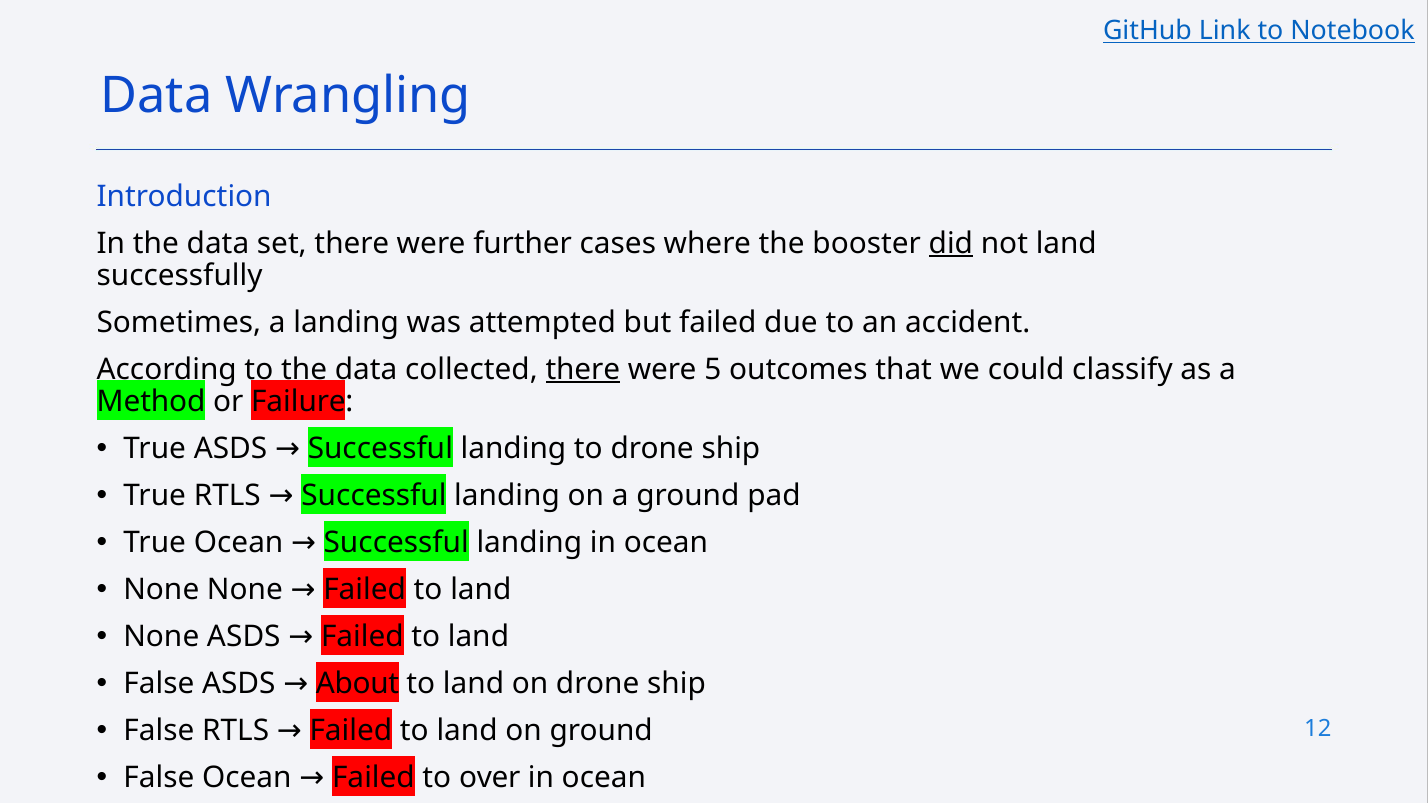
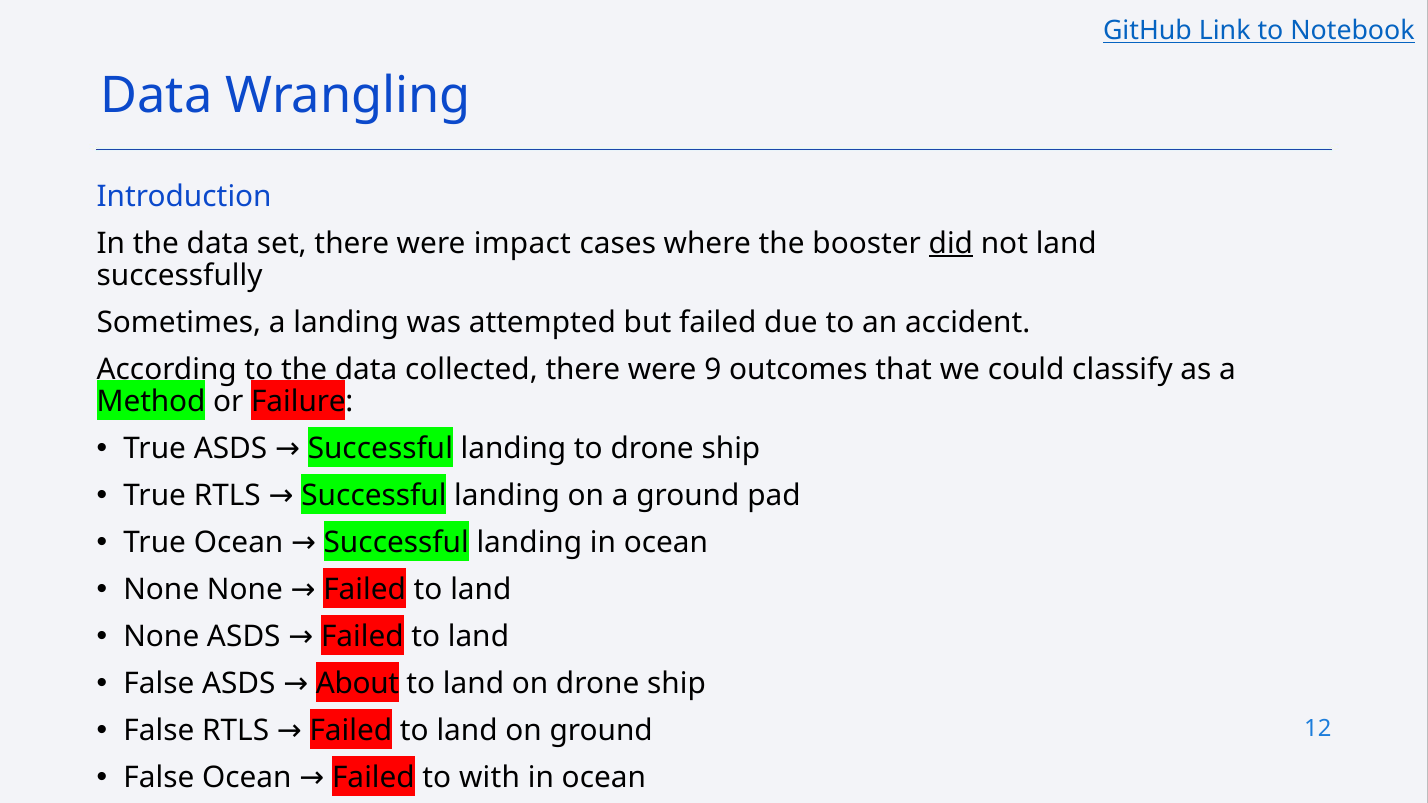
further: further -> impact
there at (583, 370) underline: present -> none
5: 5 -> 9
over: over -> with
